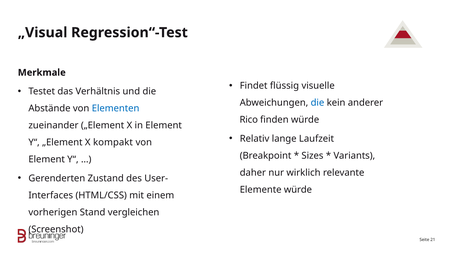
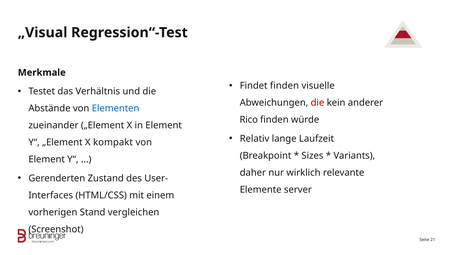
Findet flüssig: flüssig -> finden
die at (317, 103) colour: blue -> red
Elemente würde: würde -> server
